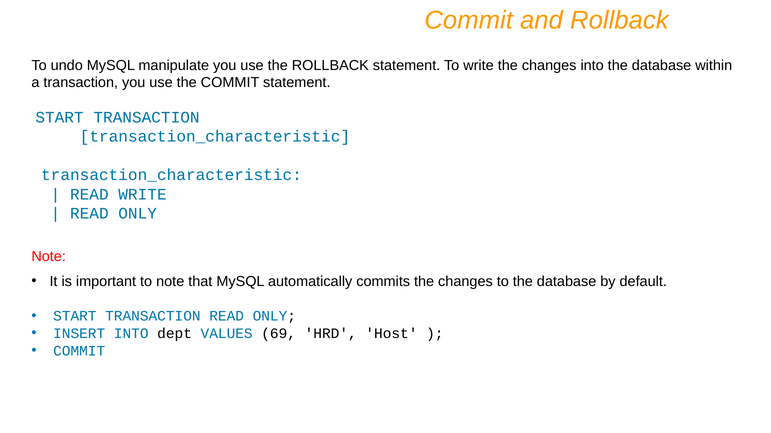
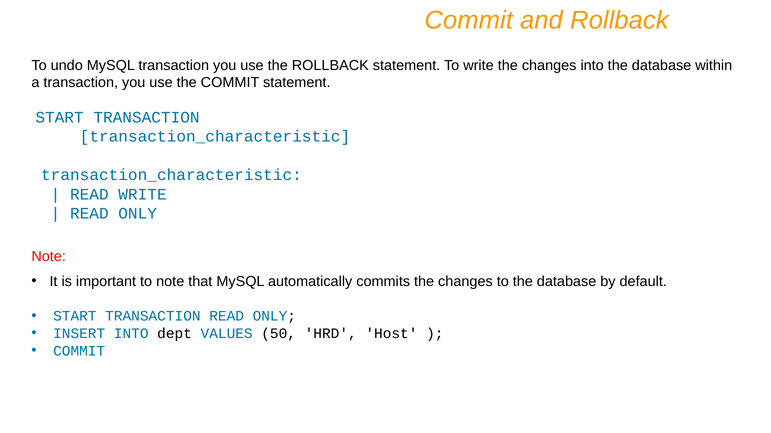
MySQL manipulate: manipulate -> transaction
69: 69 -> 50
